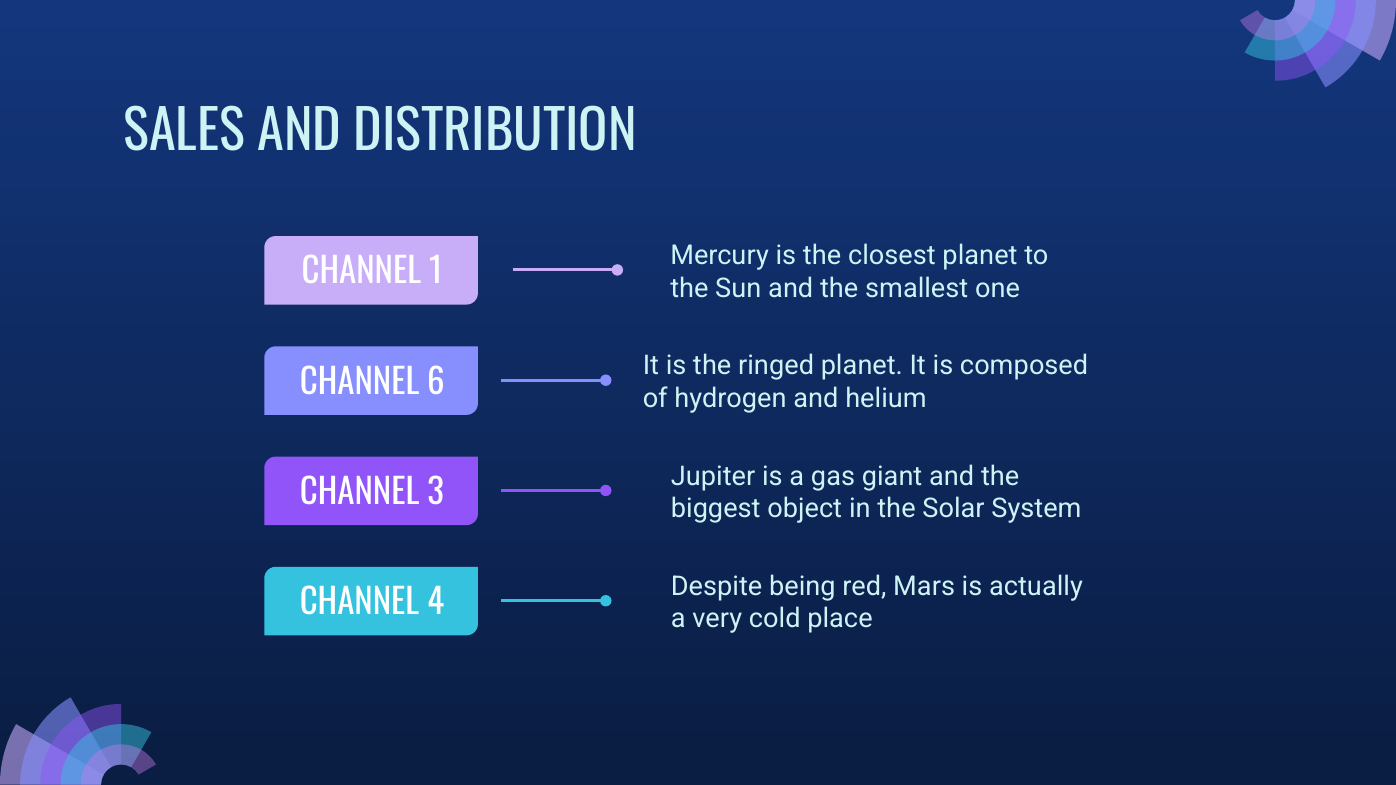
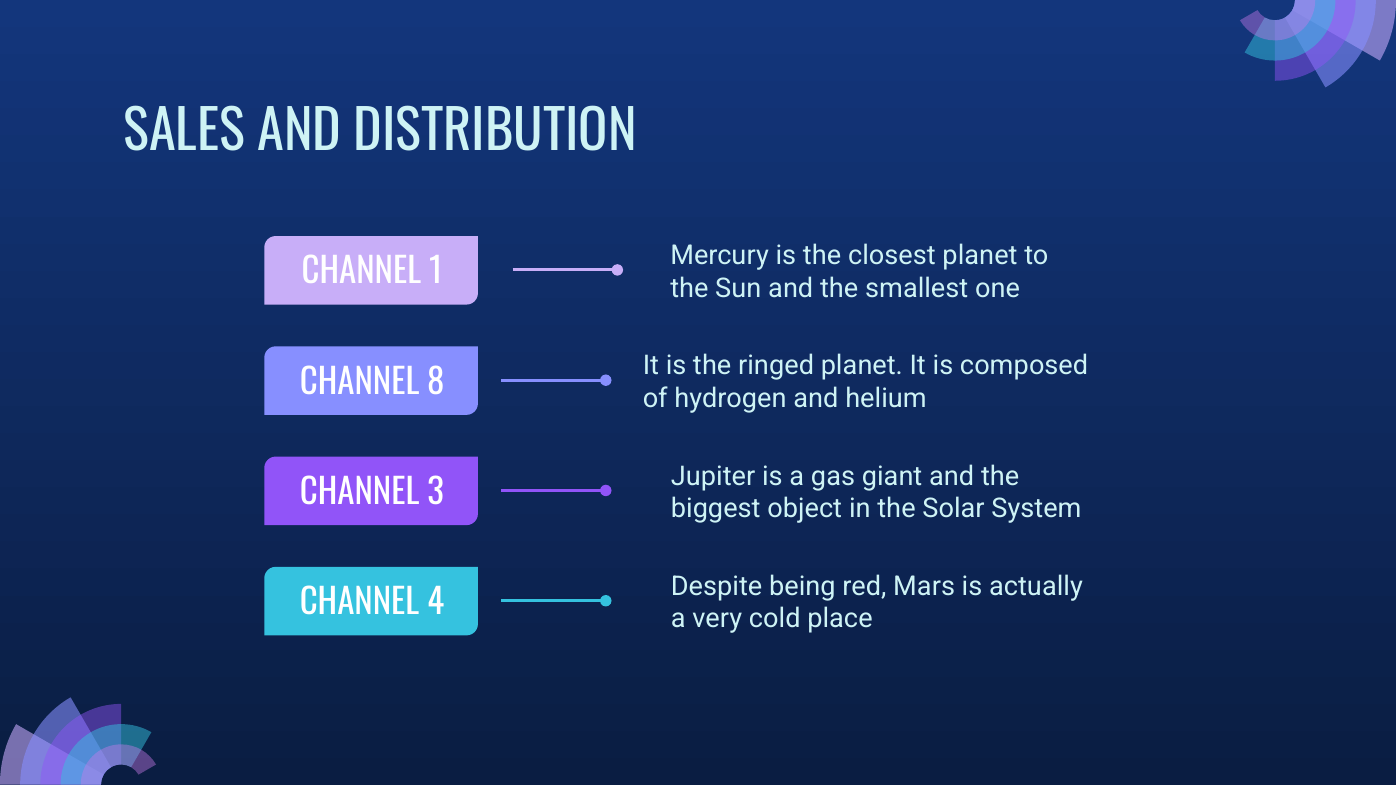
6: 6 -> 8
